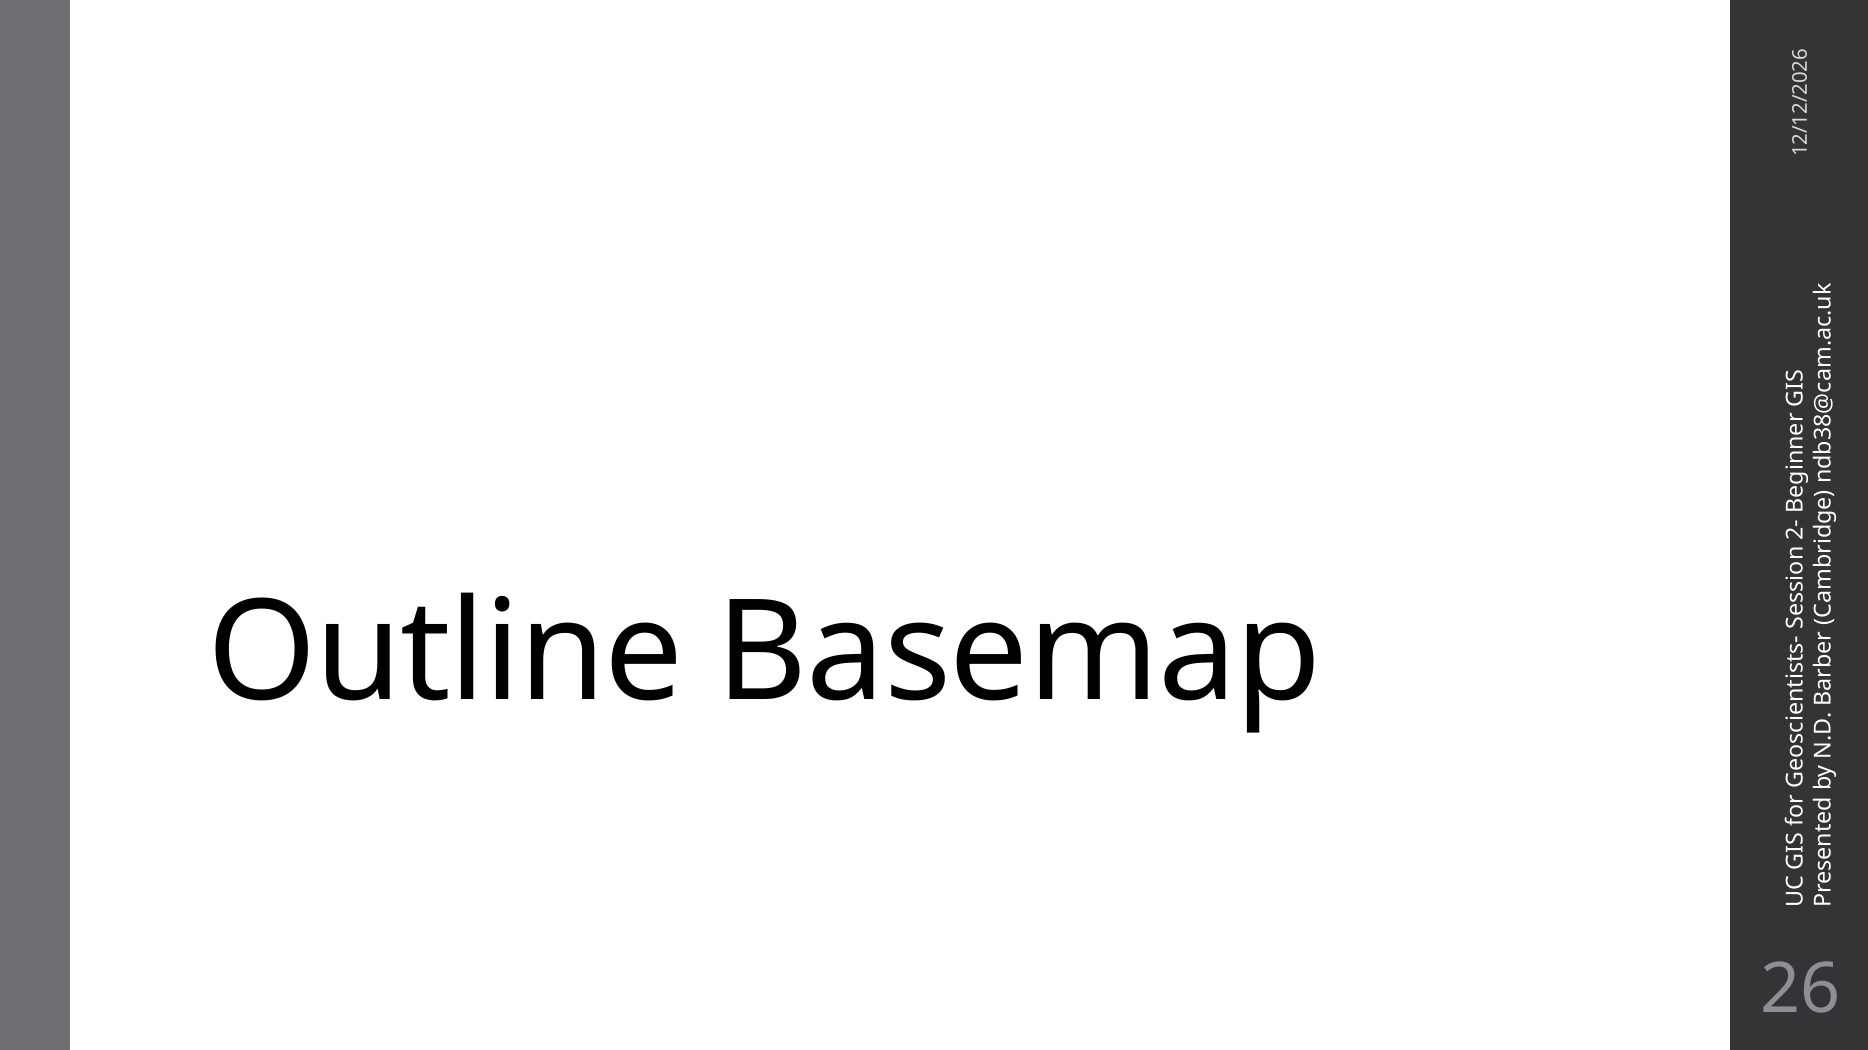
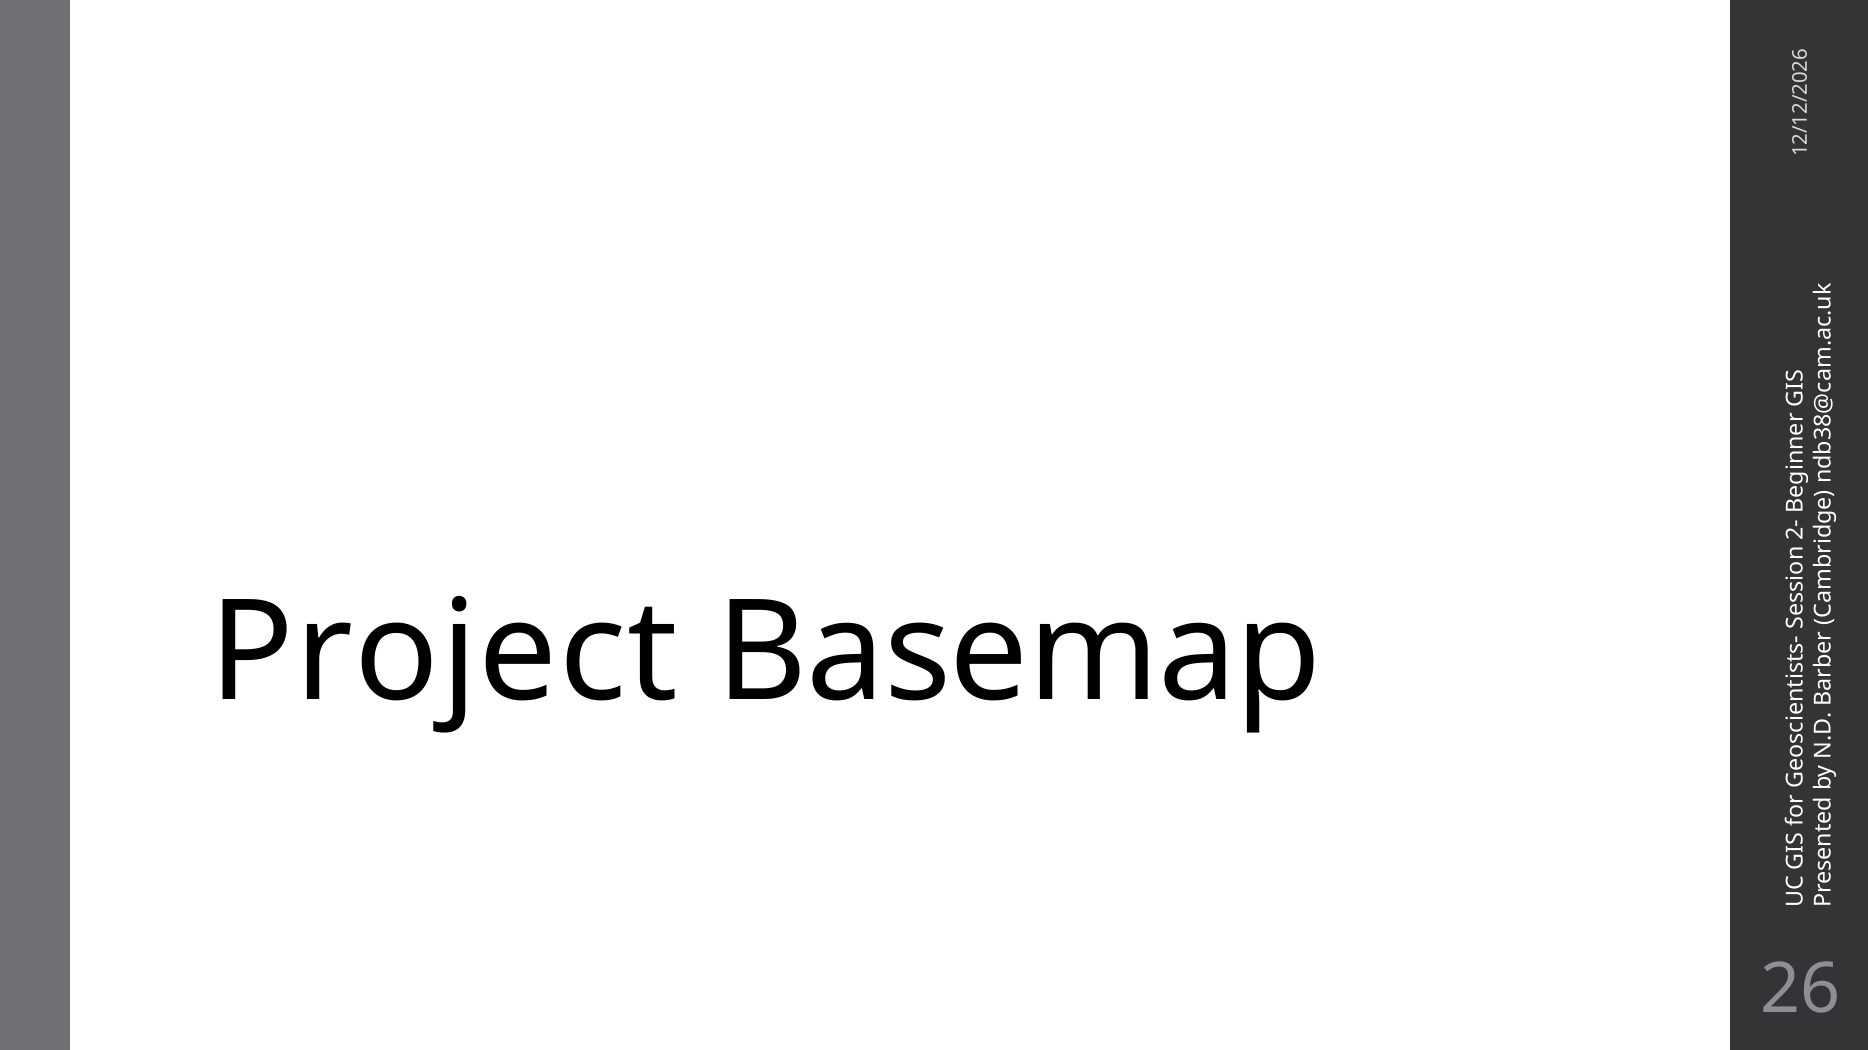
Outline: Outline -> Project
